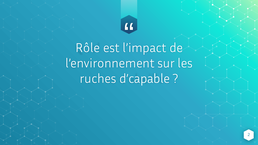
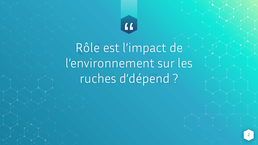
d’capable: d’capable -> d’dépend
